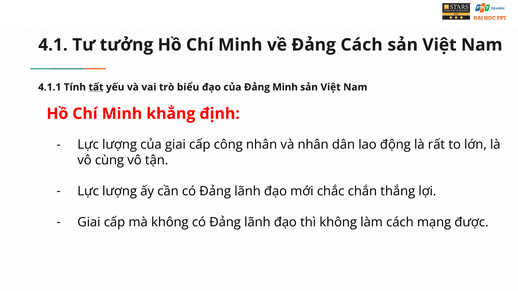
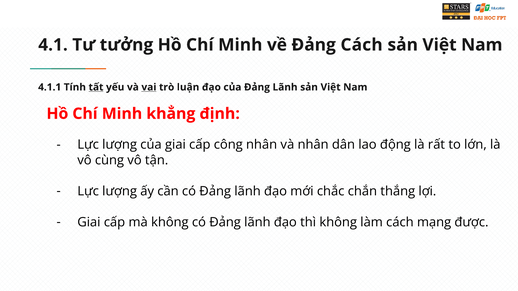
vai underline: none -> present
biểu: biểu -> luận
Đảng Minh: Minh -> Lãnh
